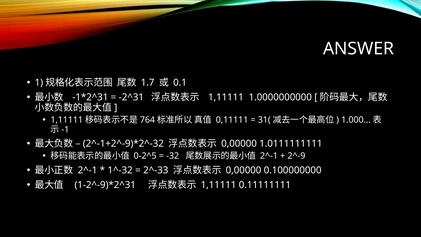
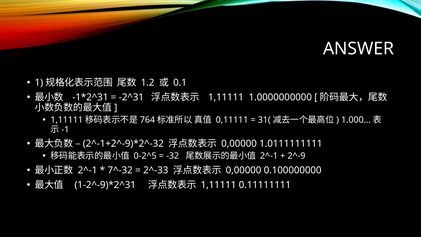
1.7: 1.7 -> 1.2
1^-32: 1^-32 -> 7^-32
